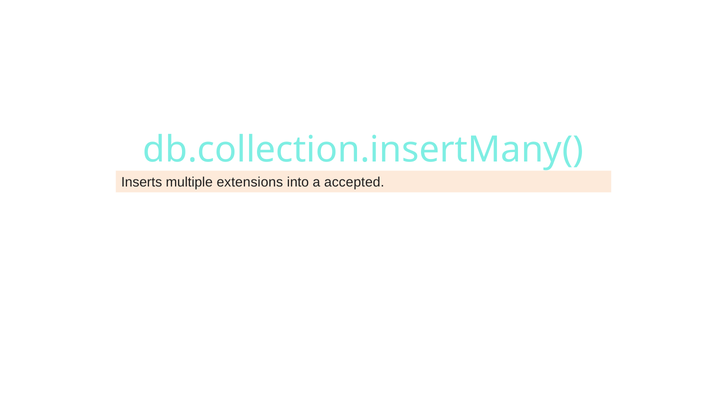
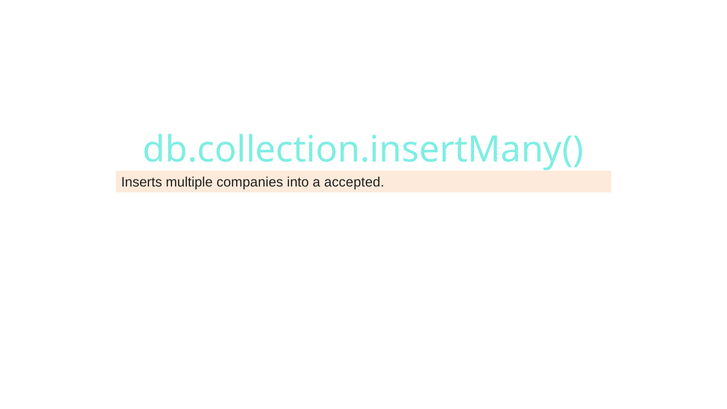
extensions: extensions -> companies
